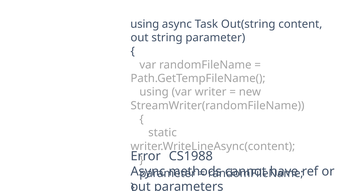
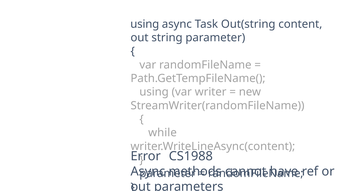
static: static -> while
